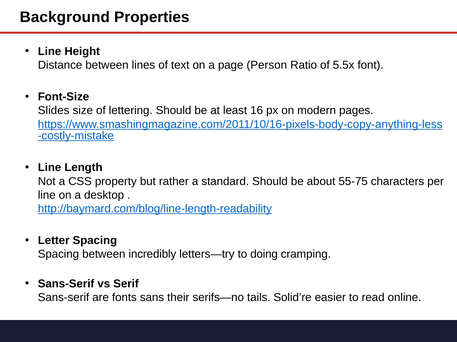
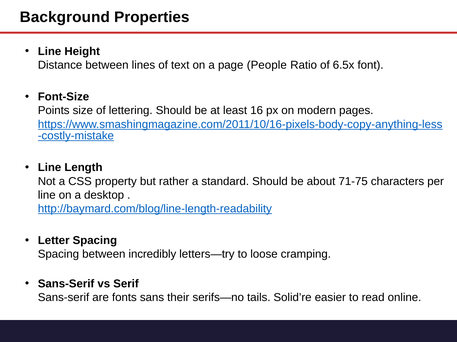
Person: Person -> People
5.5x: 5.5x -> 6.5x
Slides: Slides -> Points
55-75: 55-75 -> 71-75
doing: doing -> loose
